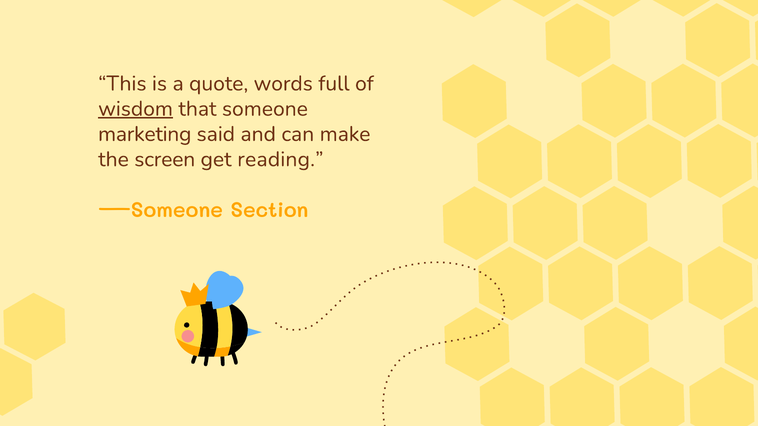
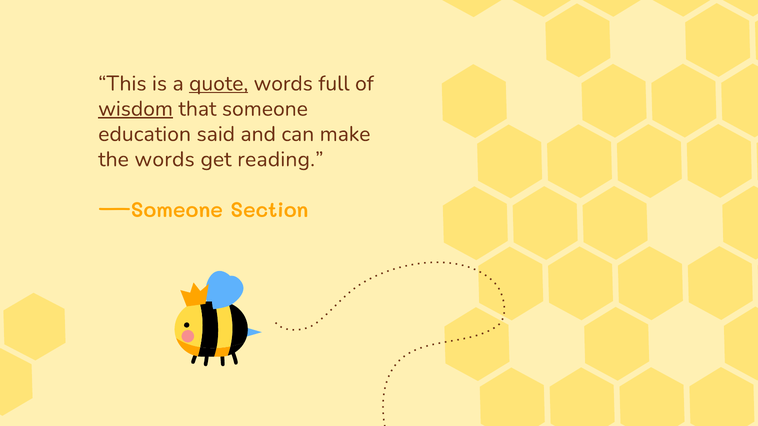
quote underline: none -> present
marketing: marketing -> education
the screen: screen -> words
